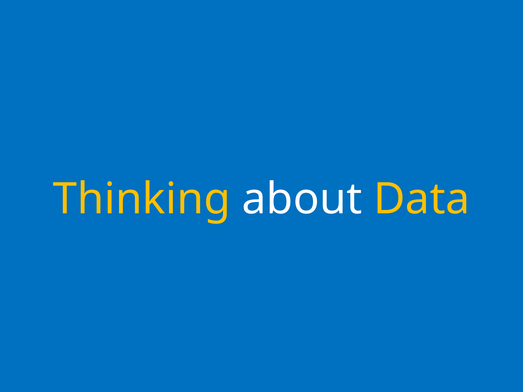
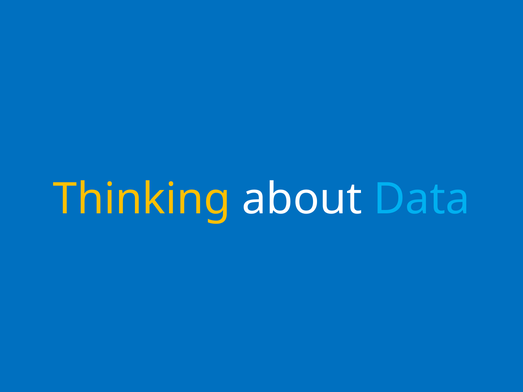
Data colour: yellow -> light blue
